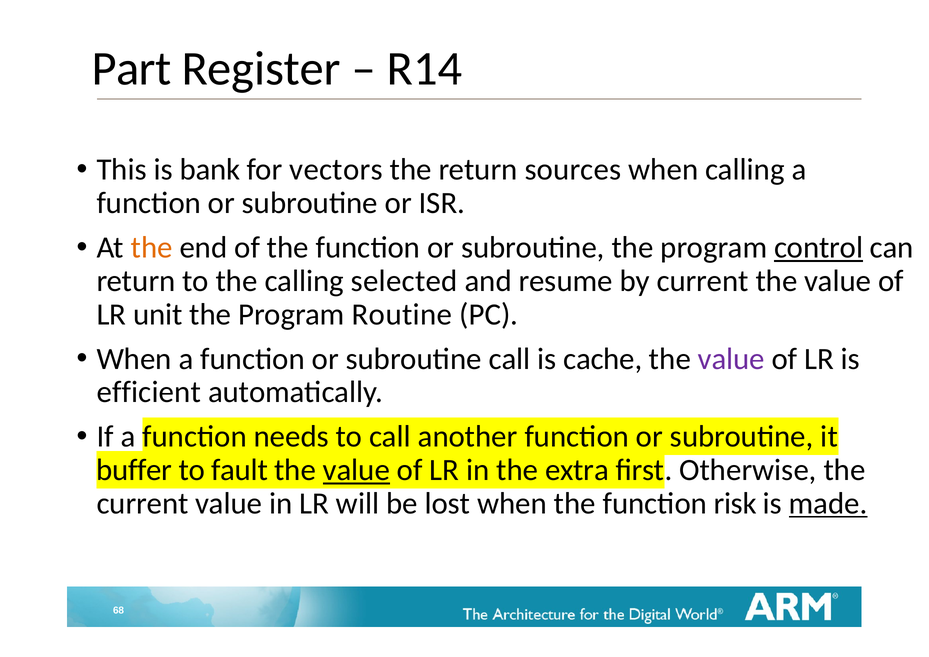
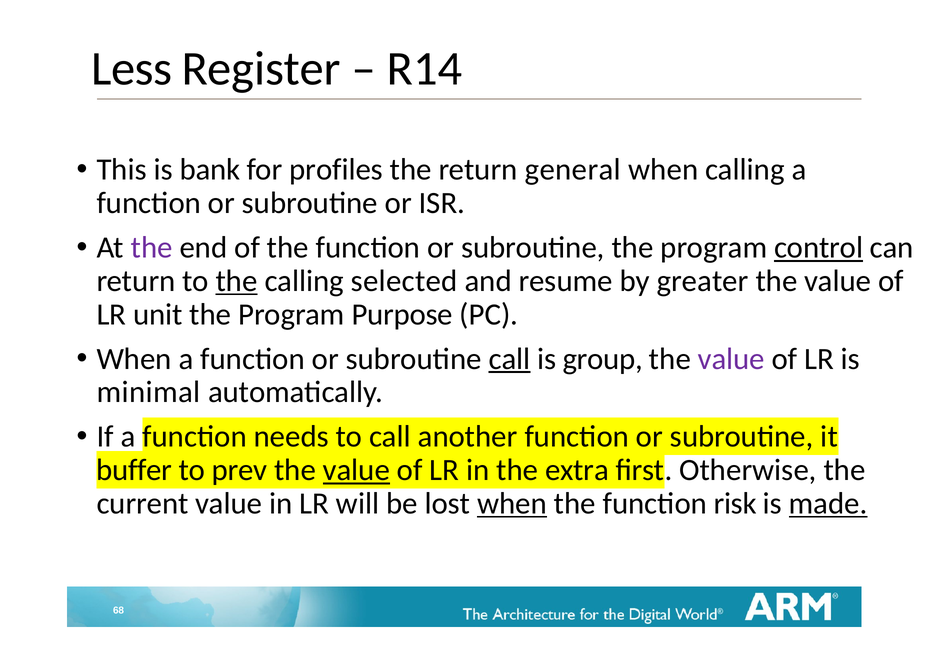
Part: Part -> Less
vectors: vectors -> profiles
sources: sources -> general
the at (152, 247) colour: orange -> purple
the at (237, 281) underline: none -> present
by current: current -> greater
Routine: Routine -> Purpose
call at (509, 359) underline: none -> present
cache: cache -> group
efficient: efficient -> minimal
fault: fault -> prev
when at (512, 503) underline: none -> present
